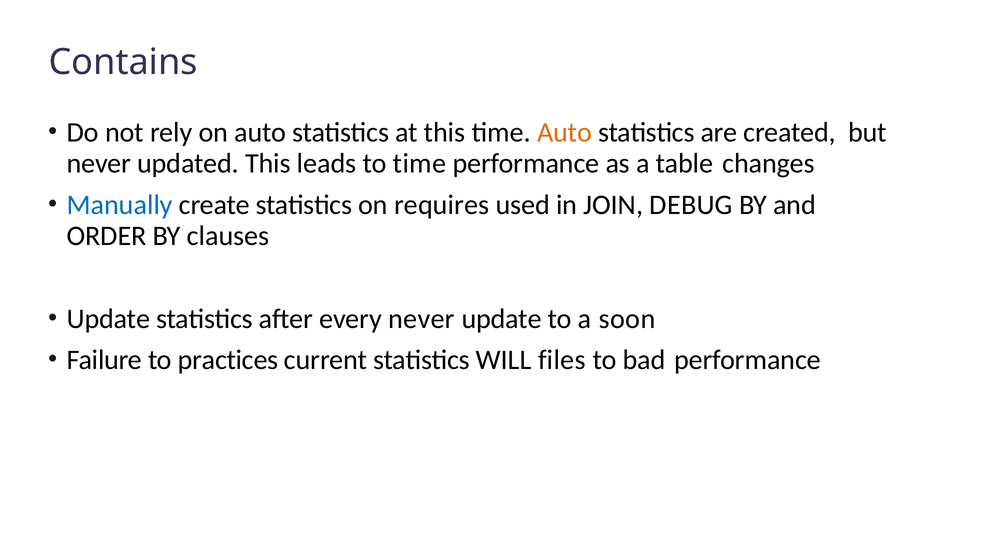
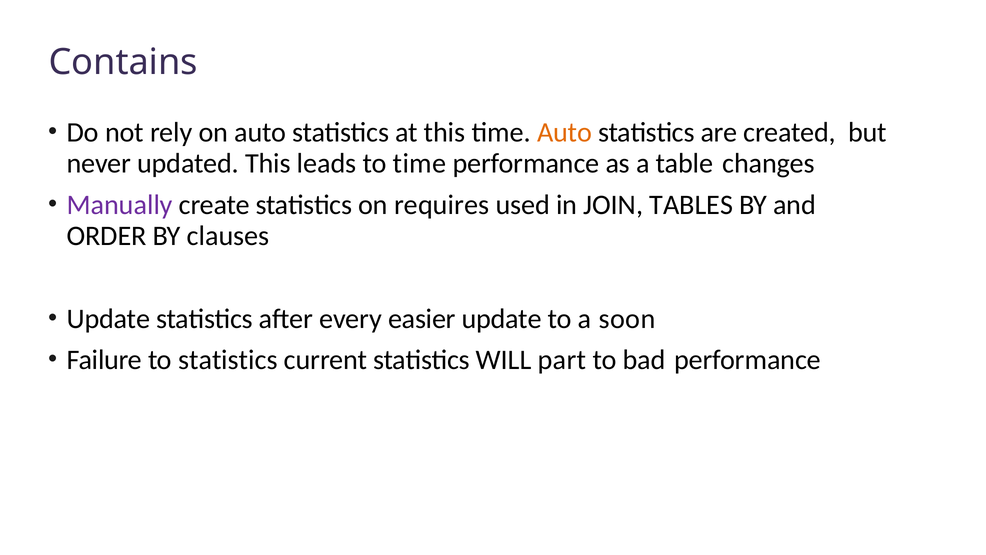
Manually colour: blue -> purple
DEBUG: DEBUG -> TABLES
every never: never -> easier
to practices: practices -> statistics
files: files -> part
